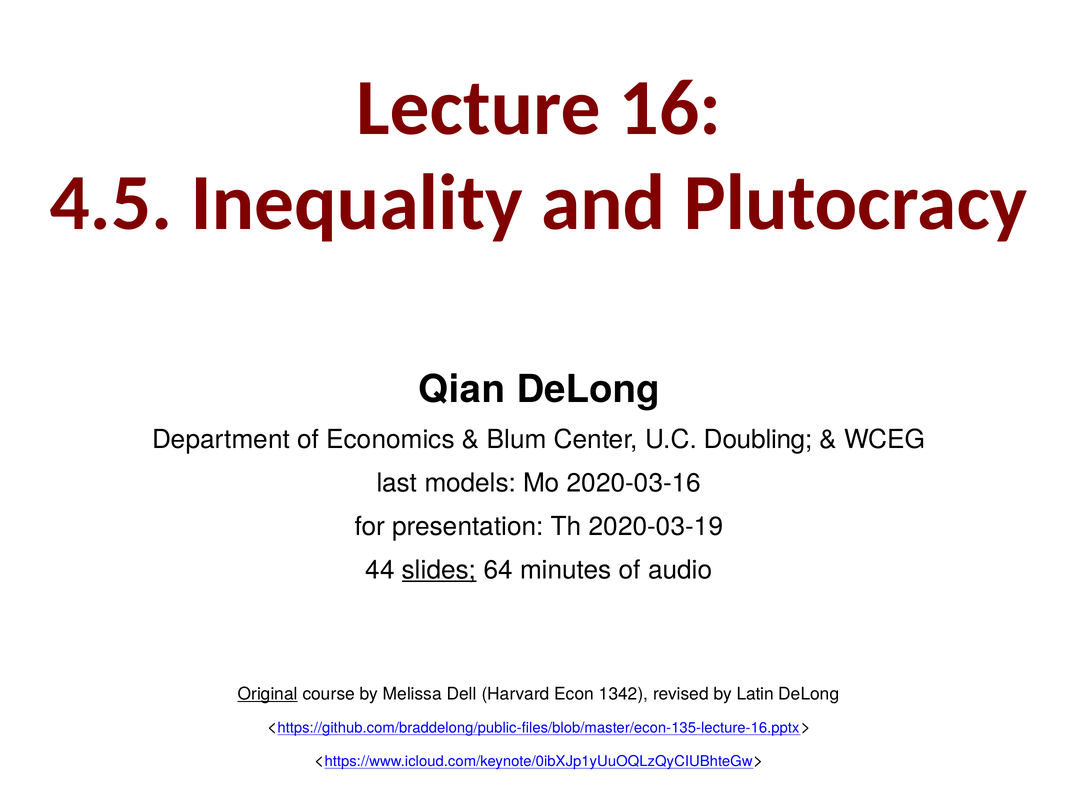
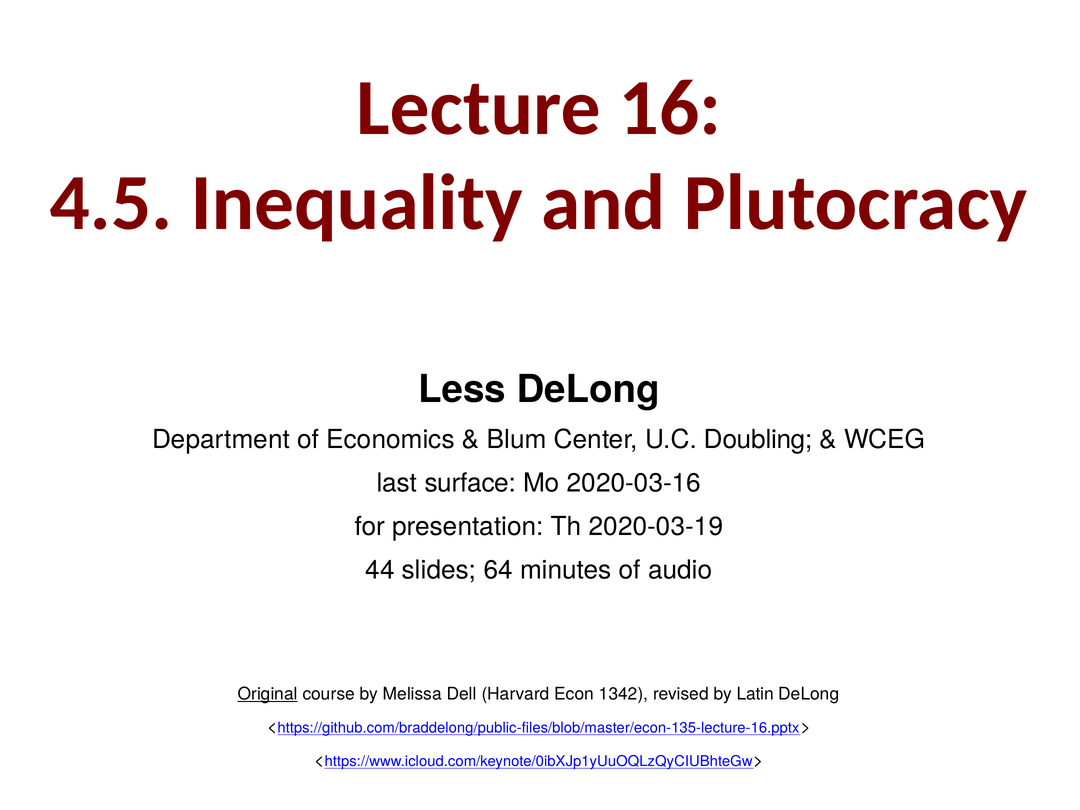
Qian: Qian -> Less
models: models -> surface
slides underline: present -> none
